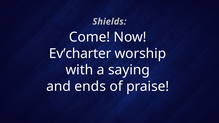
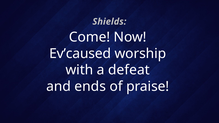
Ev’charter: Ev’charter -> Ev’caused
saying: saying -> defeat
